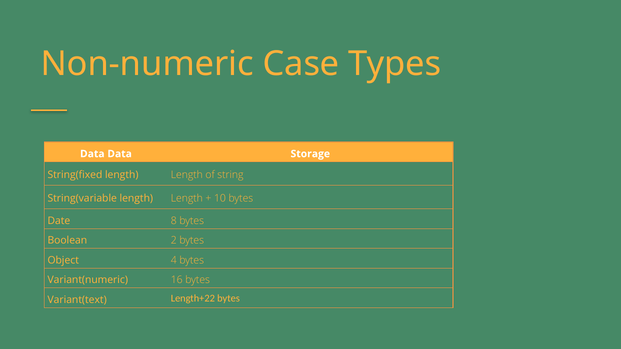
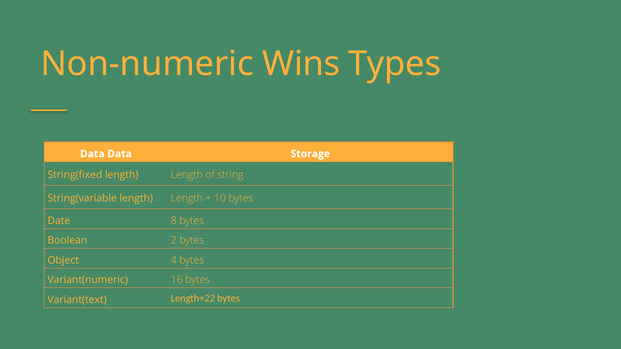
Case: Case -> Wins
